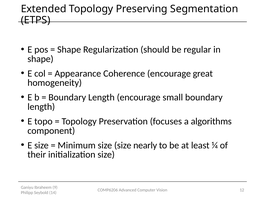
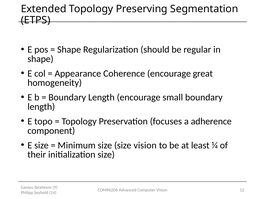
algorithms: algorithms -> adherence
size nearly: nearly -> vision
